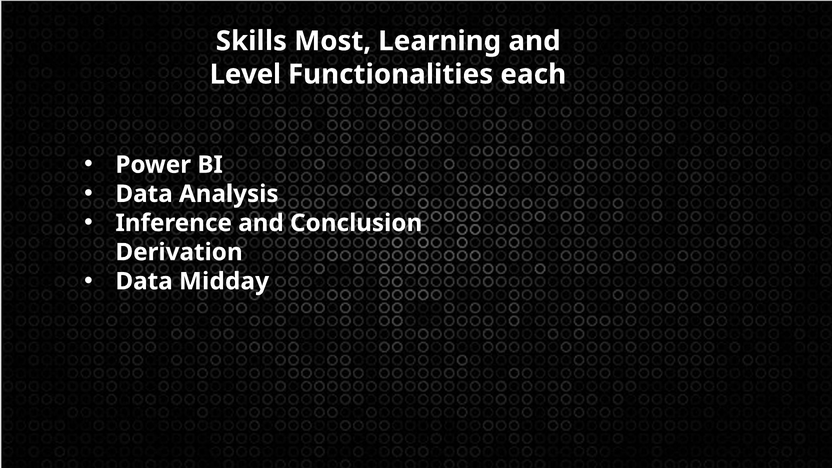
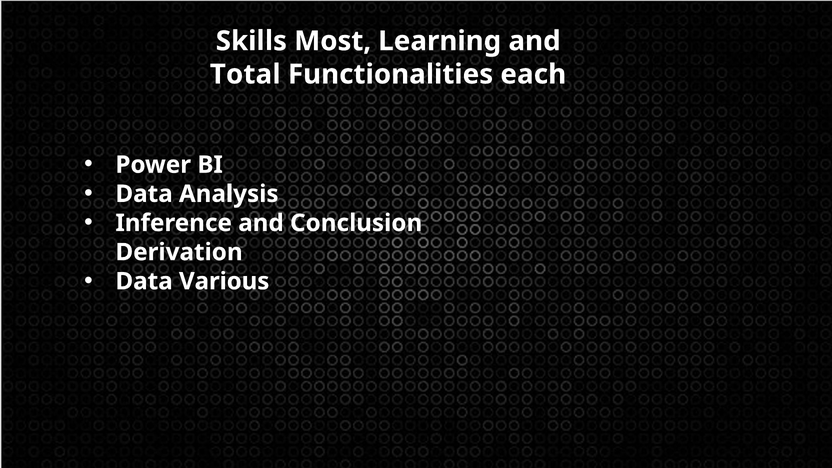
Level: Level -> Total
Midday: Midday -> Various
